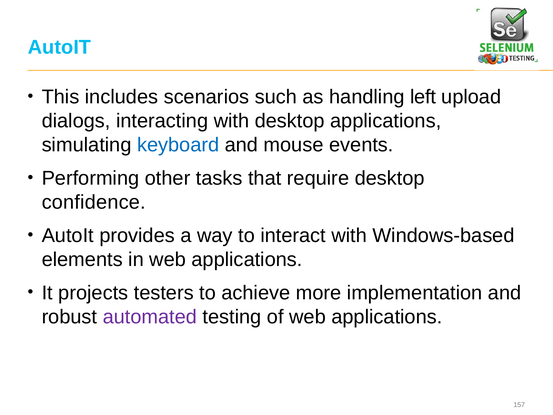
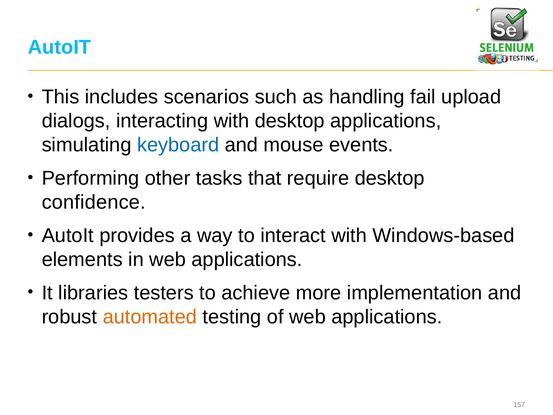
left: left -> fail
projects: projects -> libraries
automated colour: purple -> orange
